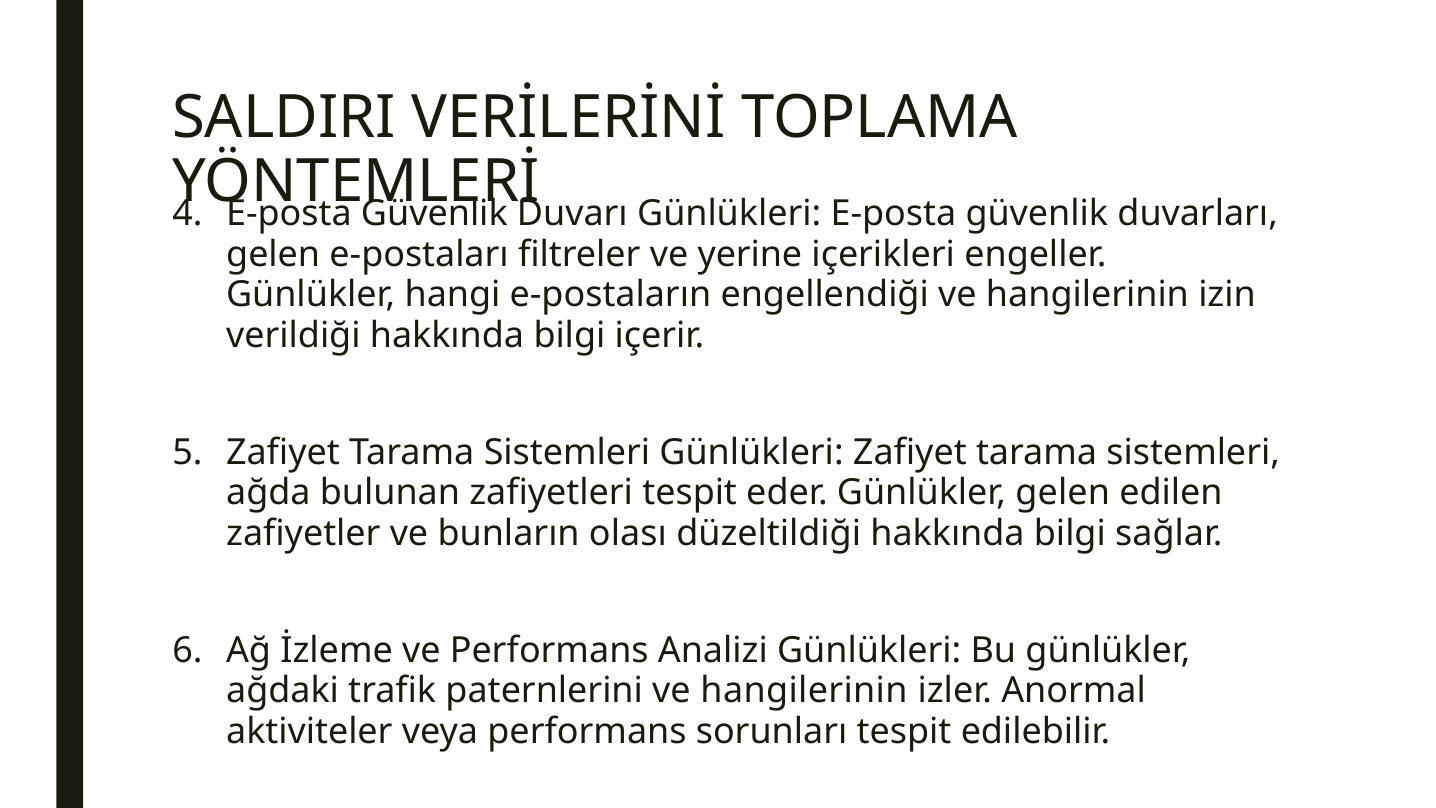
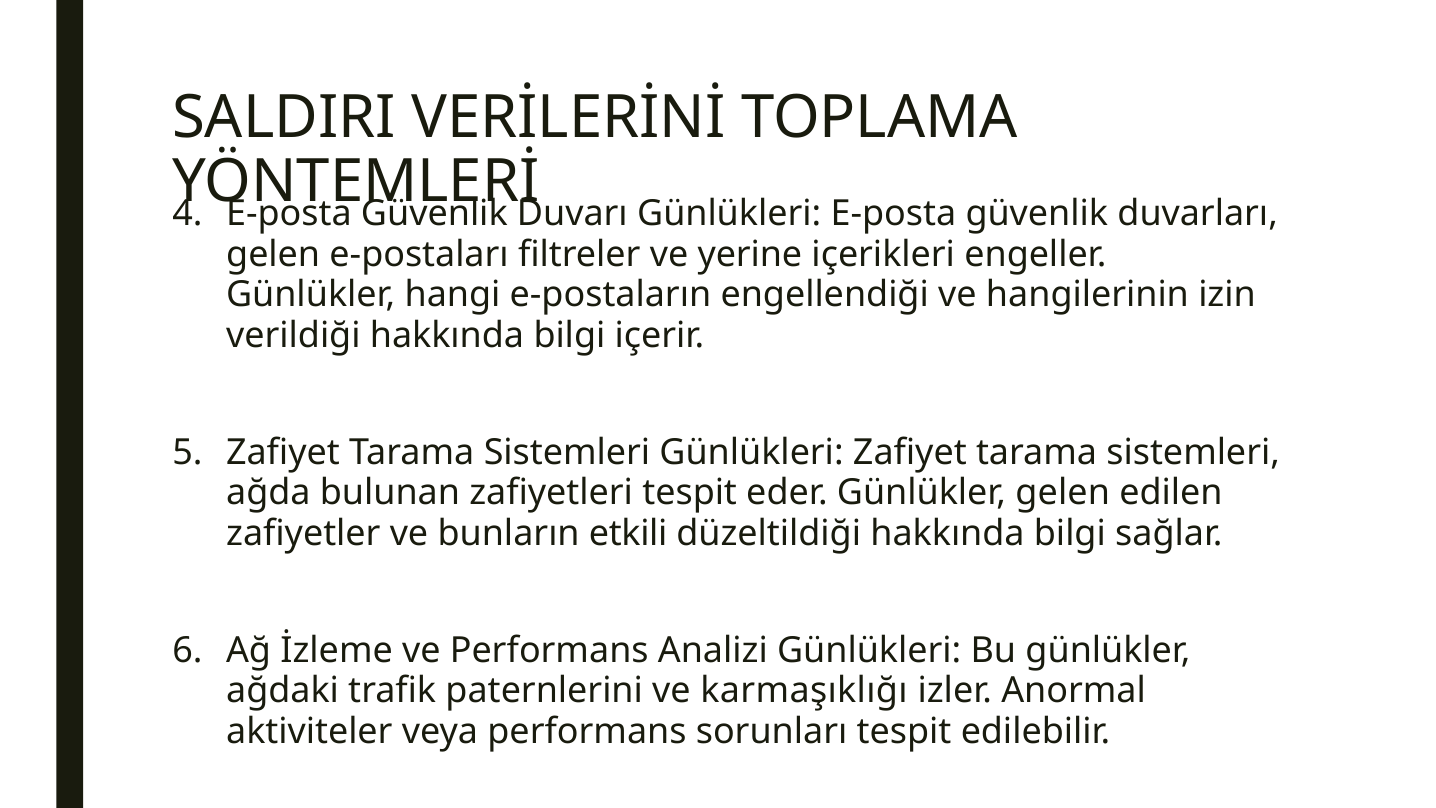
olası: olası -> etkili
paternlerini ve hangilerinin: hangilerinin -> karmaşıklığı
